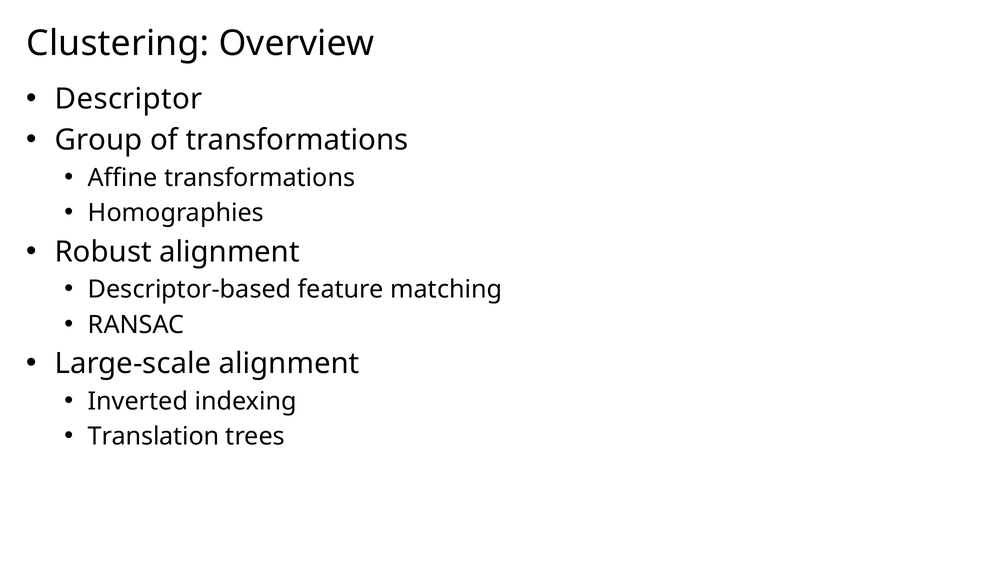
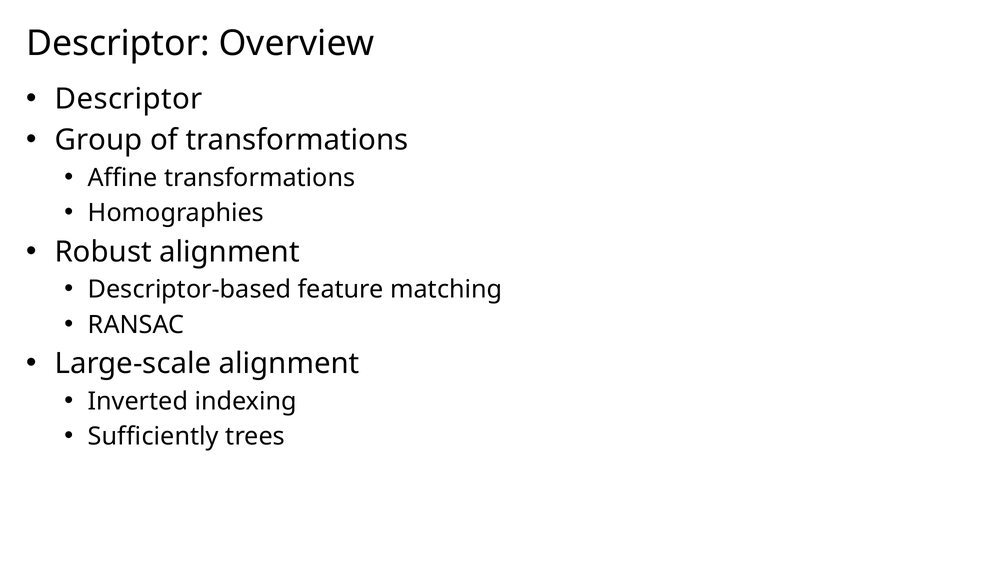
Clustering at (118, 43): Clustering -> Descriptor
Translation: Translation -> Sufficiently
